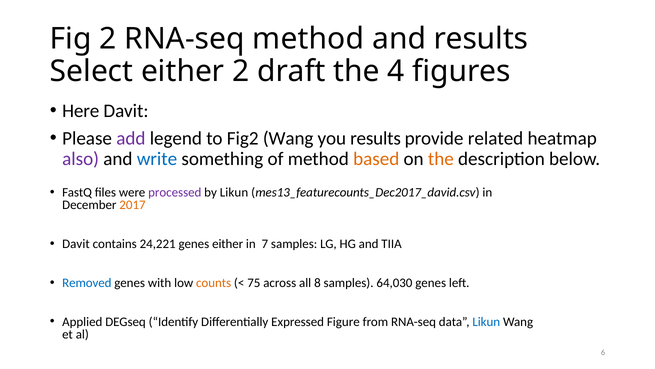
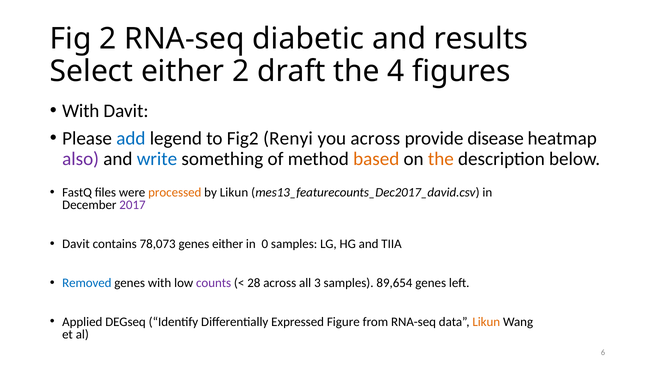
RNA-seq method: method -> diabetic
Here at (81, 111): Here -> With
add colour: purple -> blue
Fig2 Wang: Wang -> Renyi
you results: results -> across
related: related -> disease
processed colour: purple -> orange
2017 colour: orange -> purple
24,221: 24,221 -> 78,073
7: 7 -> 0
counts colour: orange -> purple
75: 75 -> 28
8: 8 -> 3
64,030: 64,030 -> 89,654
Likun at (486, 321) colour: blue -> orange
